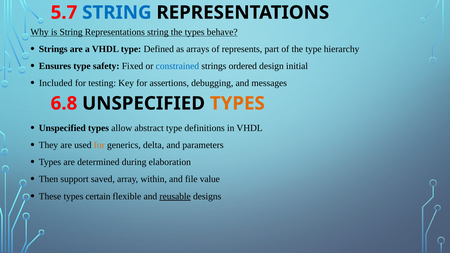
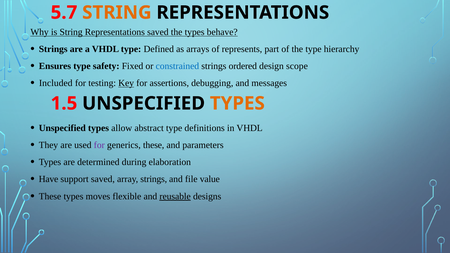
STRING at (117, 13) colour: blue -> orange
Representations string: string -> saved
initial: initial -> scope
Key underline: none -> present
6.8: 6.8 -> 1.5
for at (99, 145) colour: orange -> purple
generics delta: delta -> these
Then: Then -> Have
array within: within -> strings
certain: certain -> moves
